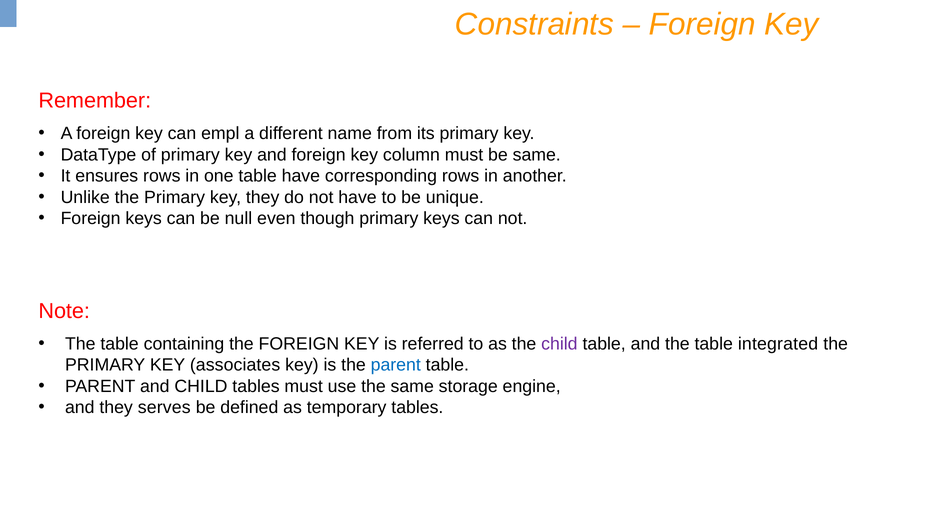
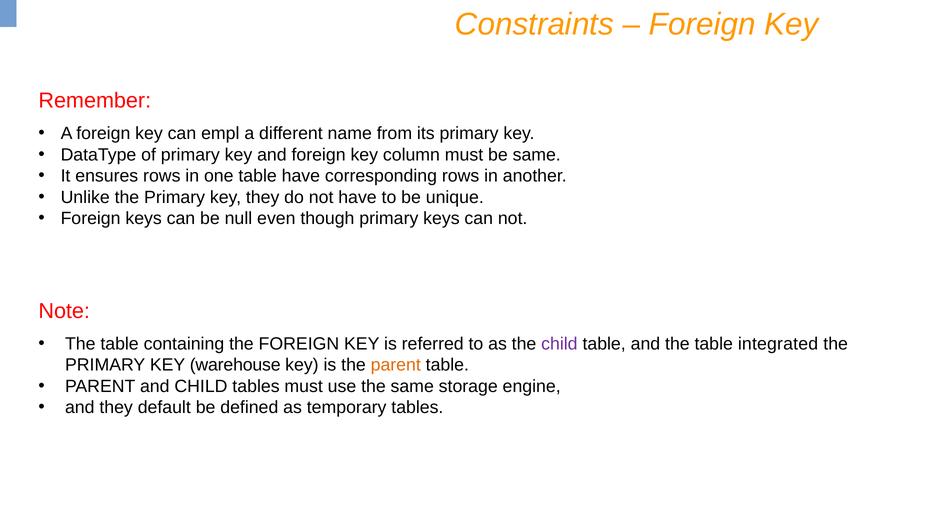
associates: associates -> warehouse
parent at (396, 365) colour: blue -> orange
serves: serves -> default
